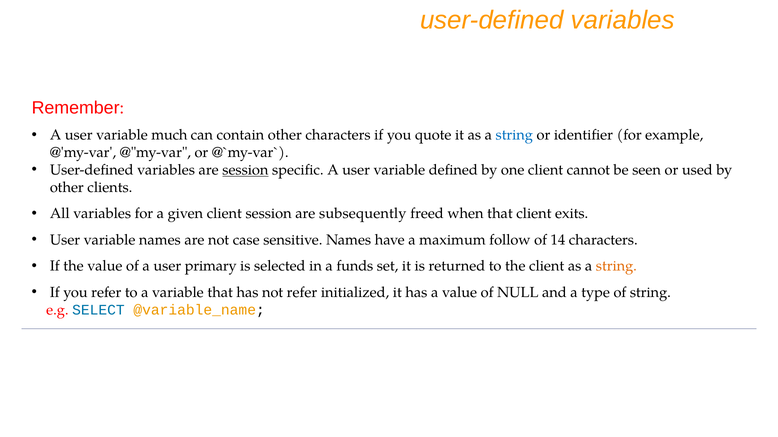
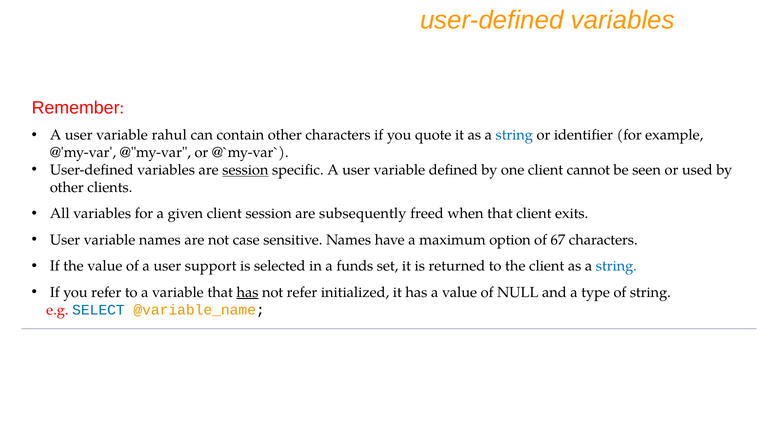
much: much -> rahul
follow: follow -> option
14: 14 -> 67
primary: primary -> support
string at (616, 266) colour: orange -> blue
has at (248, 293) underline: none -> present
